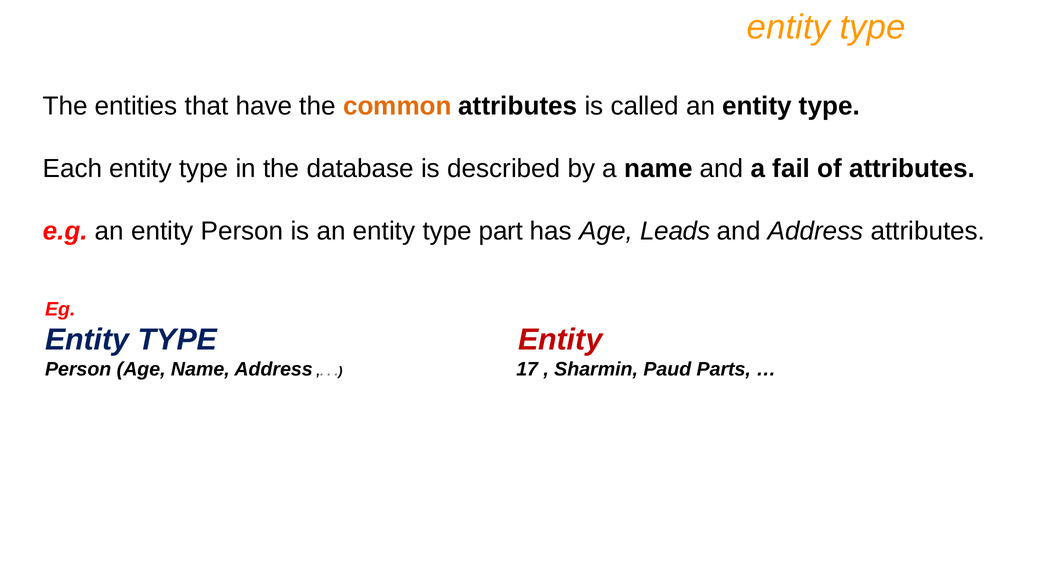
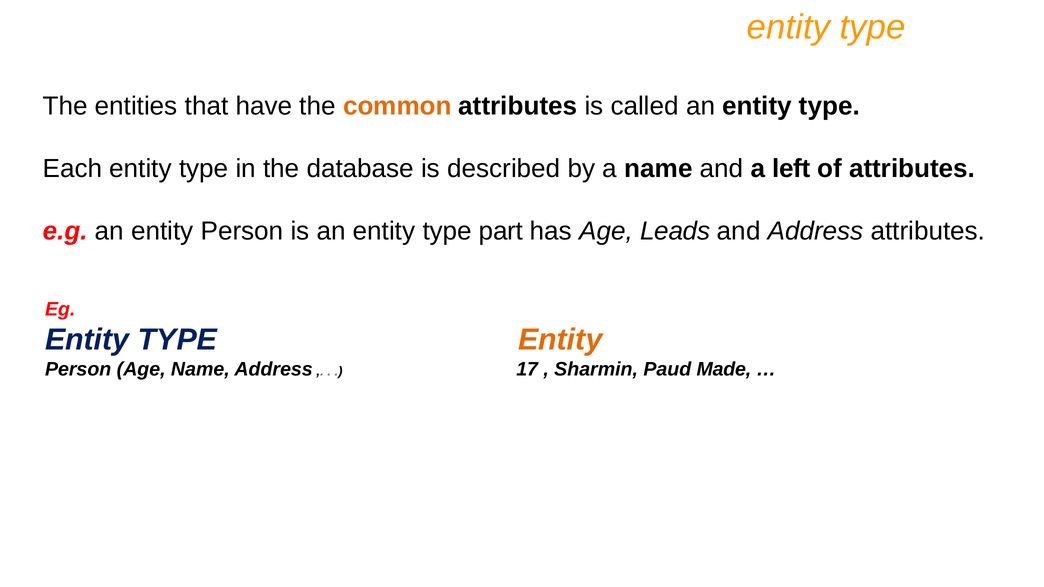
fail: fail -> left
Entity at (560, 340) colour: red -> orange
Parts: Parts -> Made
